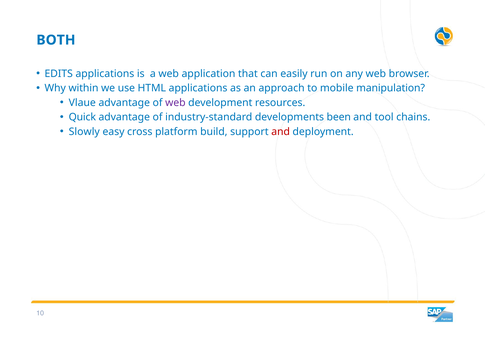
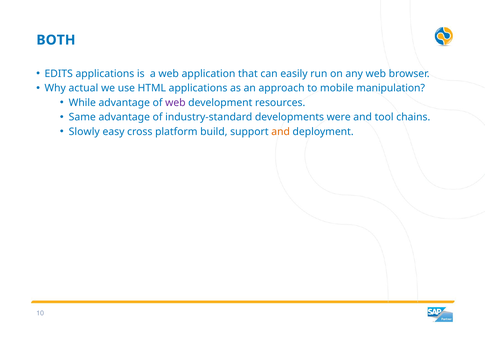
within: within -> actual
Vlaue: Vlaue -> While
Quick: Quick -> Same
been: been -> were
and at (281, 132) colour: red -> orange
